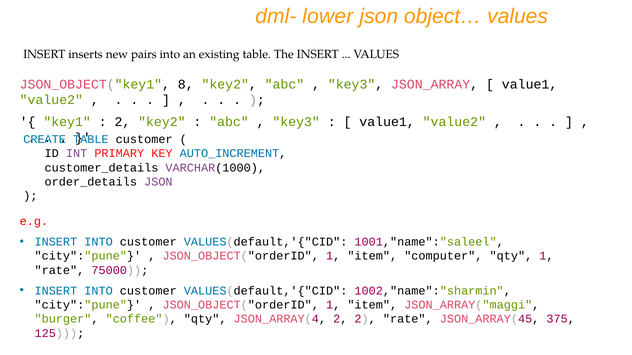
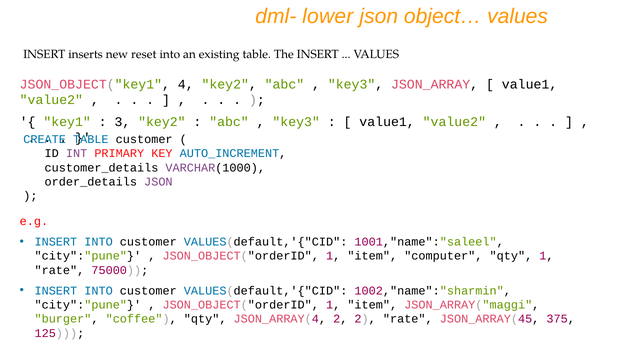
pairs: pairs -> reset
8: 8 -> 4
2 at (122, 122): 2 -> 3
